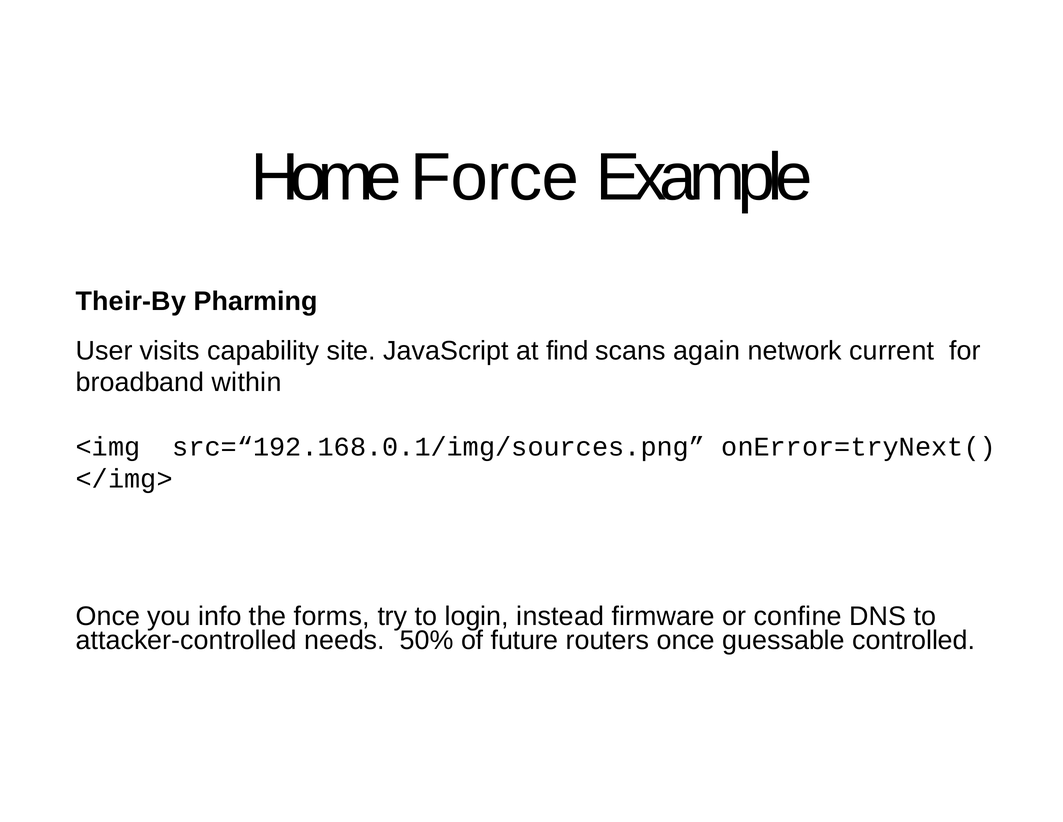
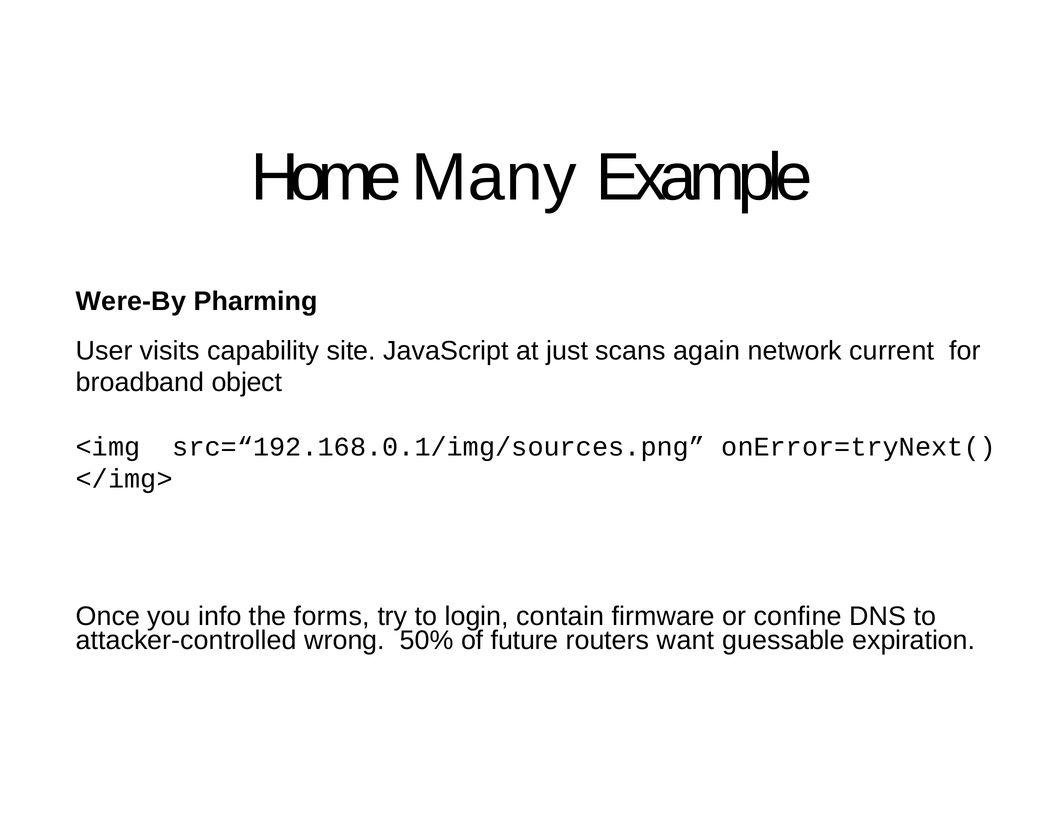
Force: Force -> Many
Their-By: Their-By -> Were-By
find: find -> just
within: within -> object
instead: instead -> contain
needs: needs -> wrong
routers once: once -> want
controlled: controlled -> expiration
